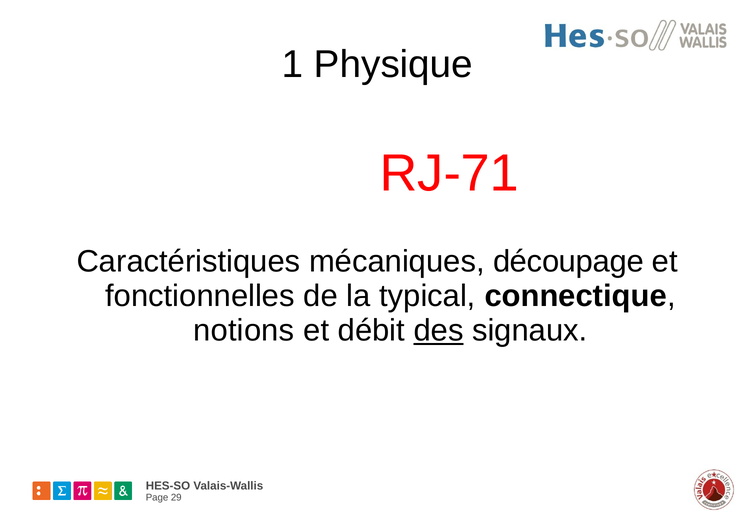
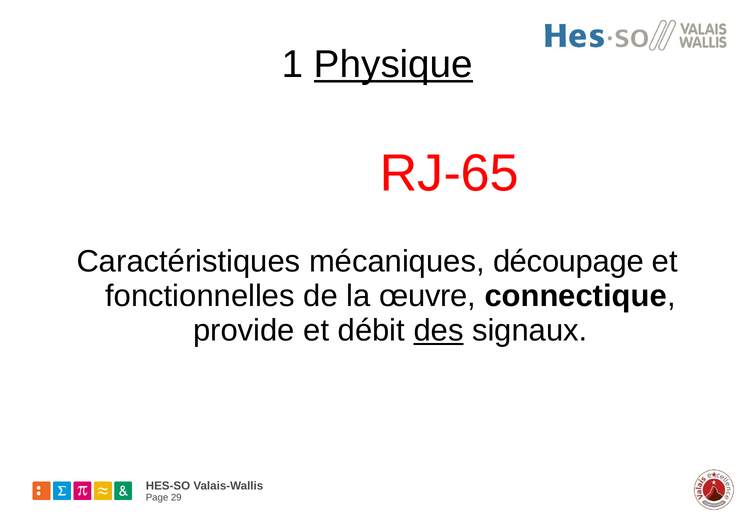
Physique underline: none -> present
RJ-71: RJ-71 -> RJ-65
typical: typical -> œuvre
notions: notions -> provide
